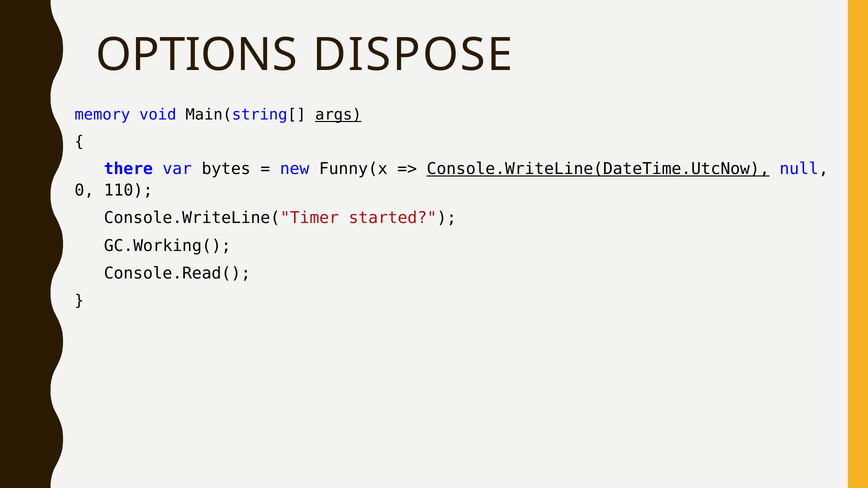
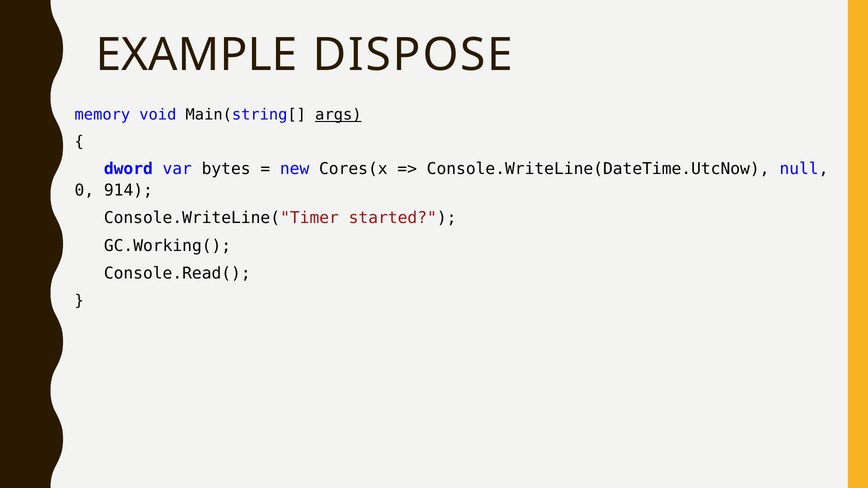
OPTIONS: OPTIONS -> EXAMPLE
there: there -> dword
Funny(x: Funny(x -> Cores(x
Console.WriteLine(DateTime.UtcNow underline: present -> none
110: 110 -> 914
